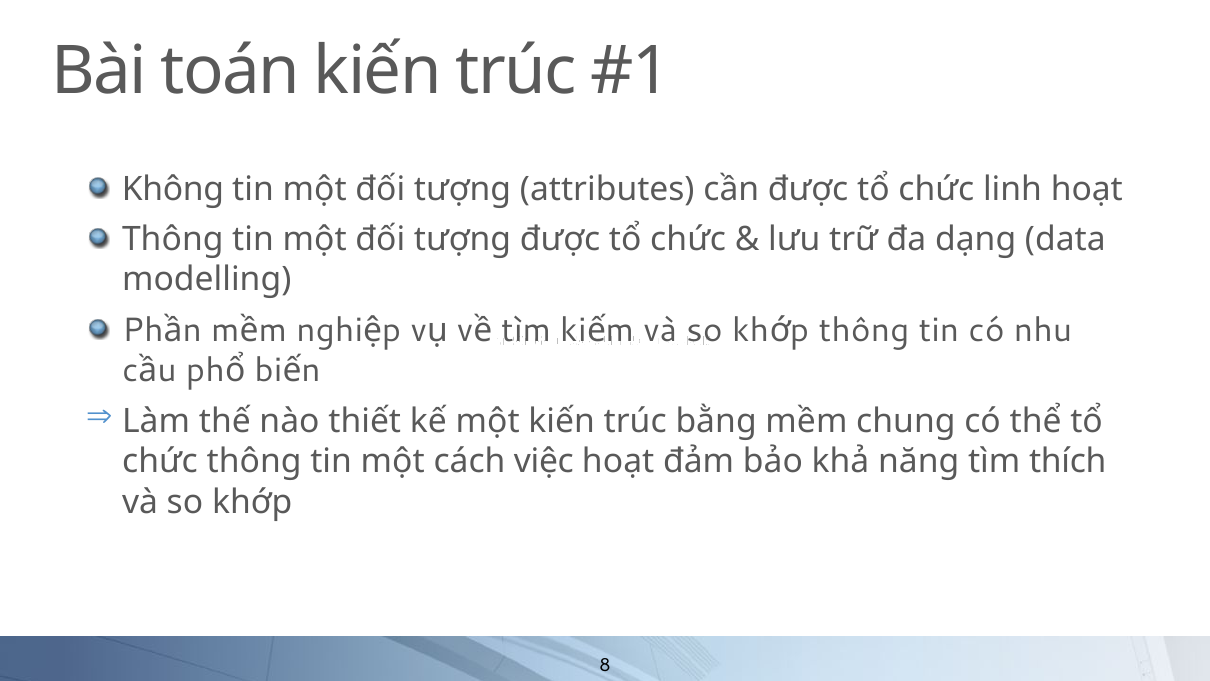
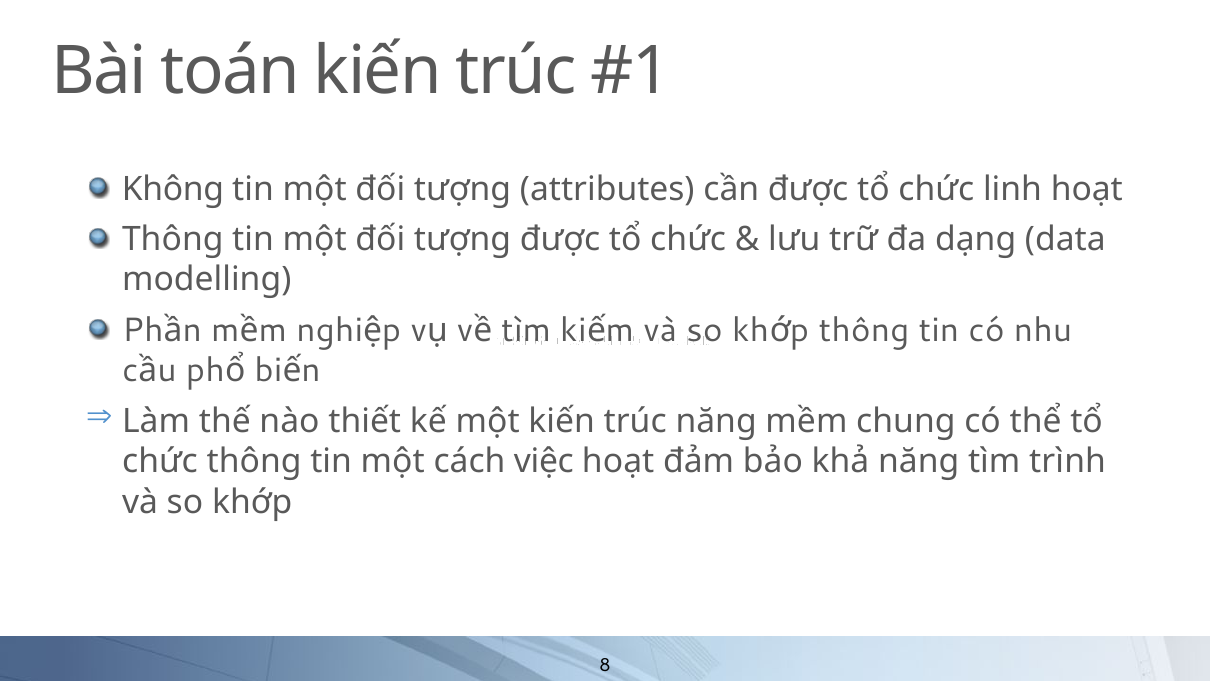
trúc bằng: bằng -> năng
thích: thích -> trình
